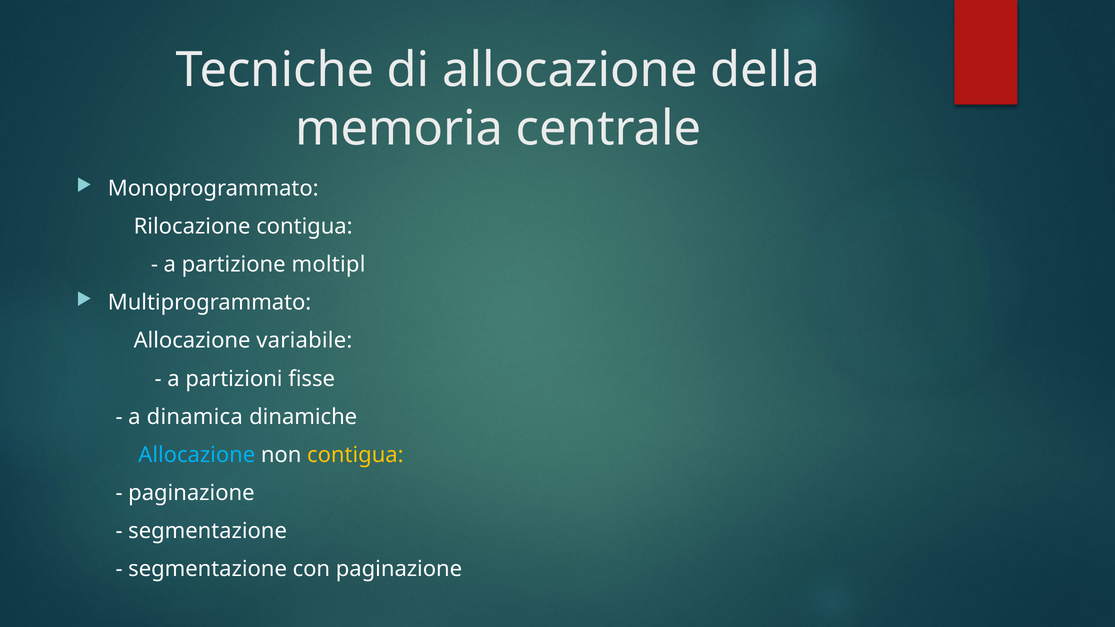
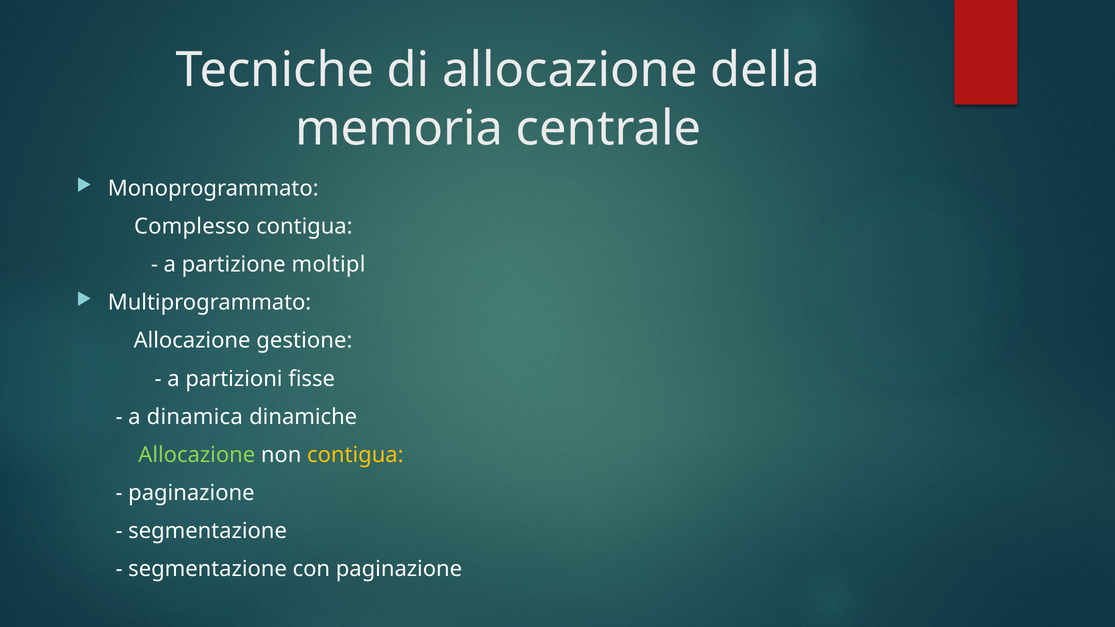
Rilocazione: Rilocazione -> Complesso
variabile: variabile -> gestione
Allocazione at (197, 455) colour: light blue -> light green
